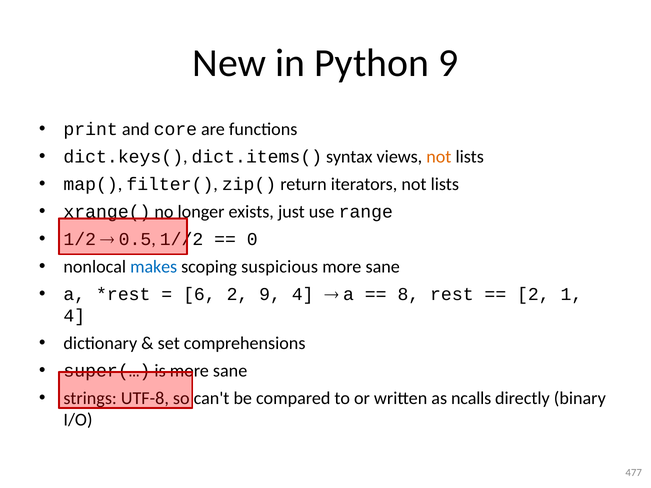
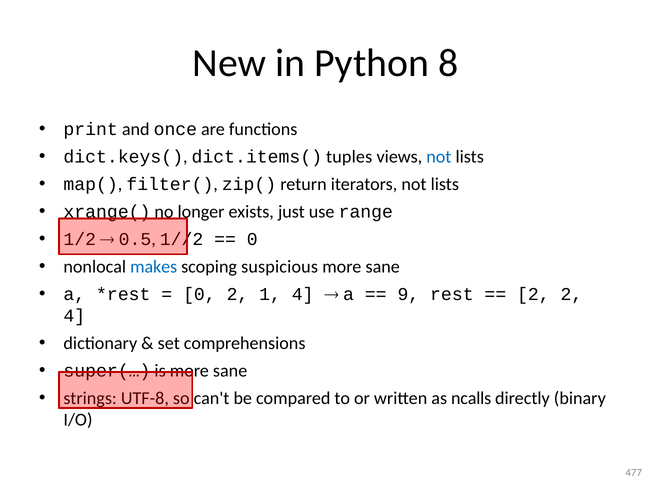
Python 9: 9 -> 8
core: core -> once
syntax: syntax -> tuples
not at (439, 157) colour: orange -> blue
6 at (199, 294): 6 -> 0
2 9: 9 -> 1
8: 8 -> 9
2 1: 1 -> 2
